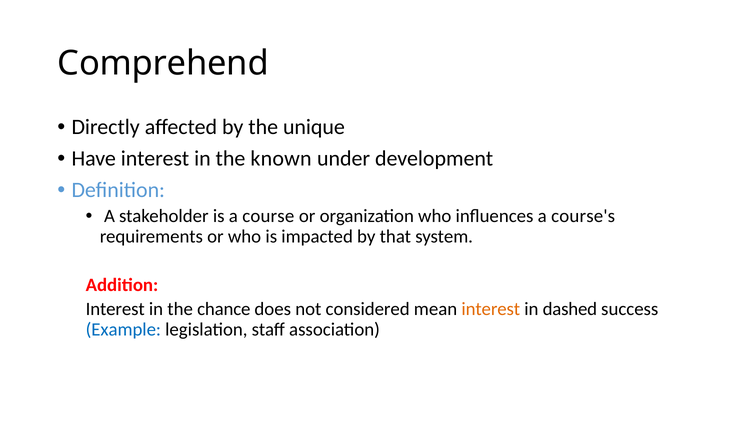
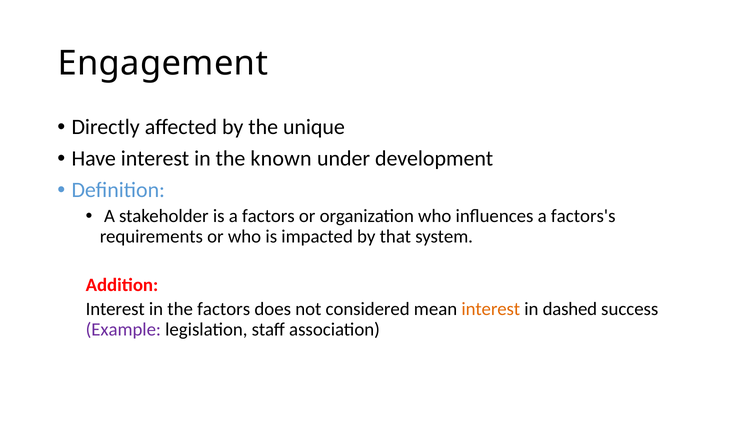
Comprehend: Comprehend -> Engagement
a course: course -> factors
course's: course's -> factors's
the chance: chance -> factors
Example colour: blue -> purple
